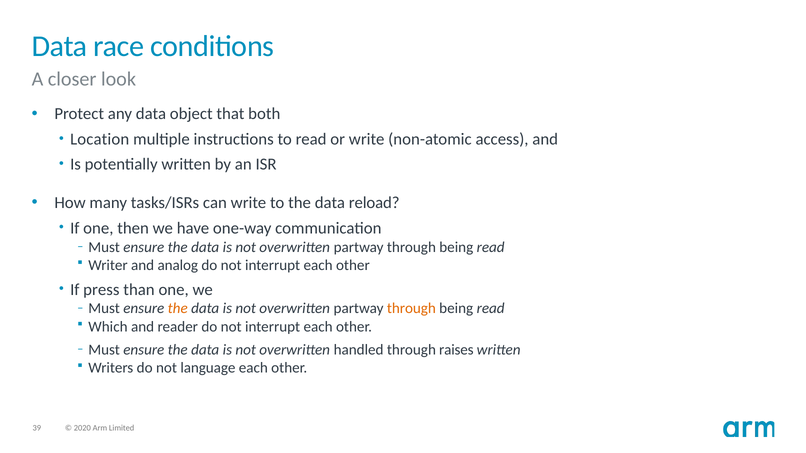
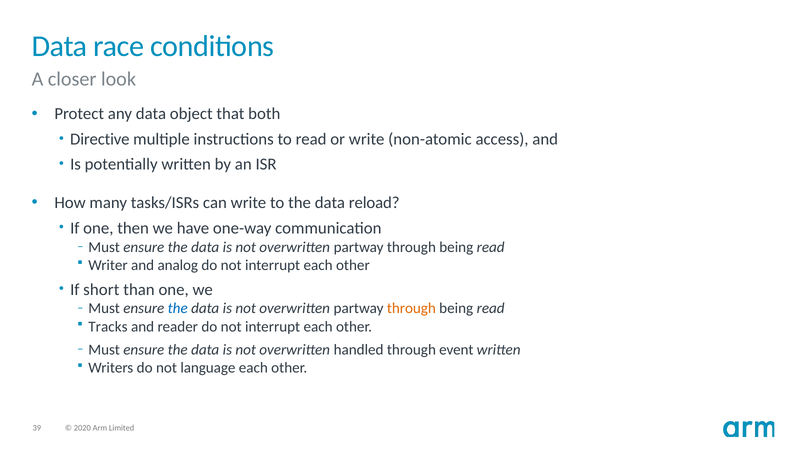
Location: Location -> Directive
press: press -> short
the at (178, 309) colour: orange -> blue
Which: Which -> Tracks
raises: raises -> event
